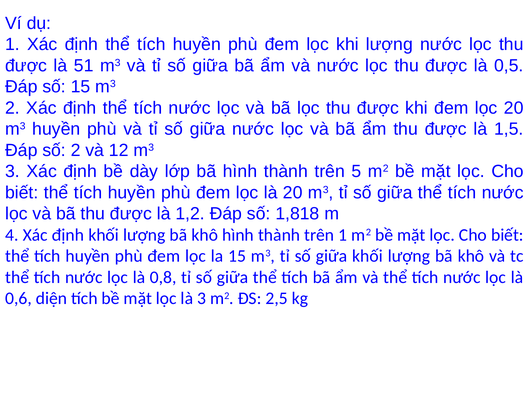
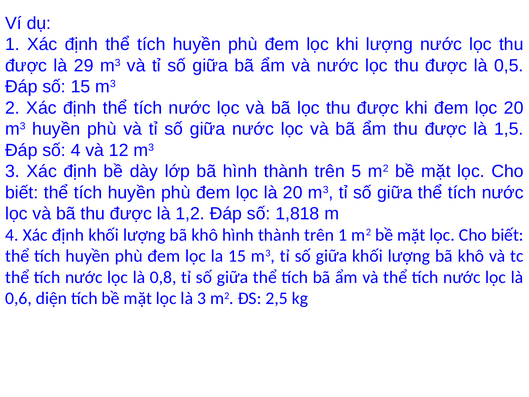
51: 51 -> 29
số 2: 2 -> 4
